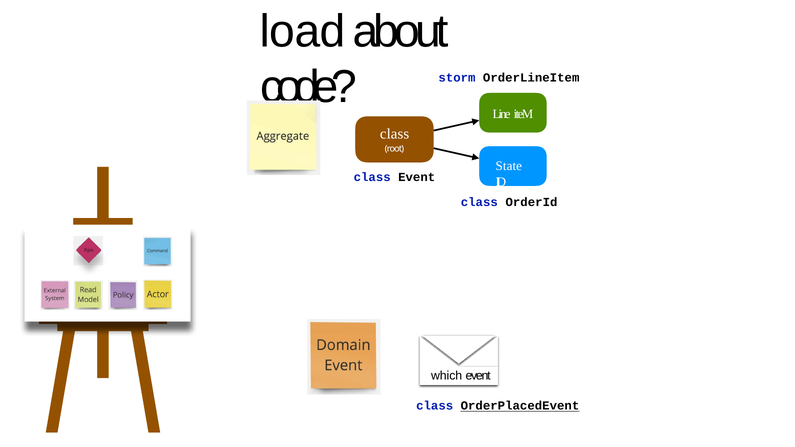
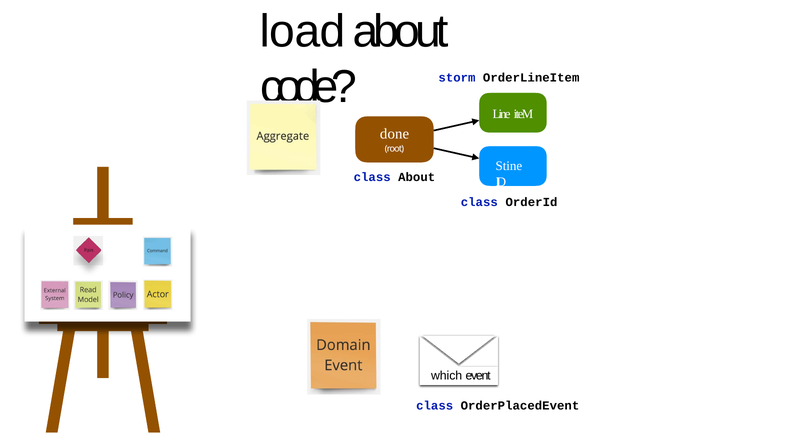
class at (395, 134): class -> done
State: State -> Stine
class Event: Event -> About
OrderPlacedEvent underline: present -> none
